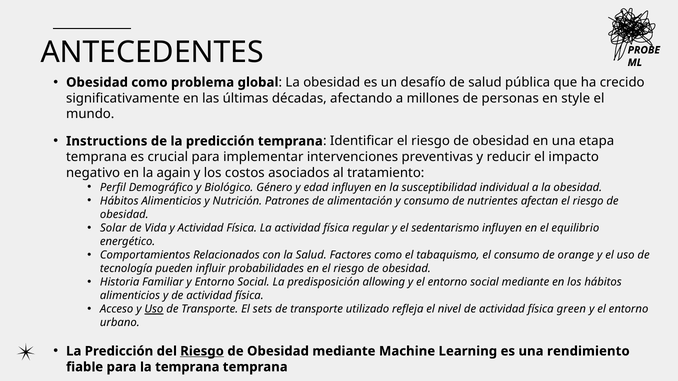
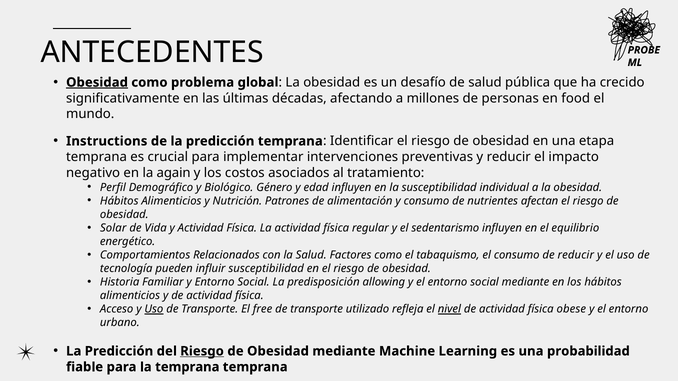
Obesidad at (97, 82) underline: none -> present
style: style -> food
de orange: orange -> reducir
influir probabilidades: probabilidades -> susceptibilidad
sets: sets -> free
nivel underline: none -> present
green: green -> obese
rendimiento: rendimiento -> probabilidad
